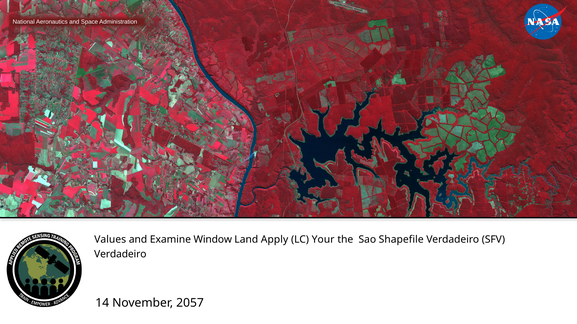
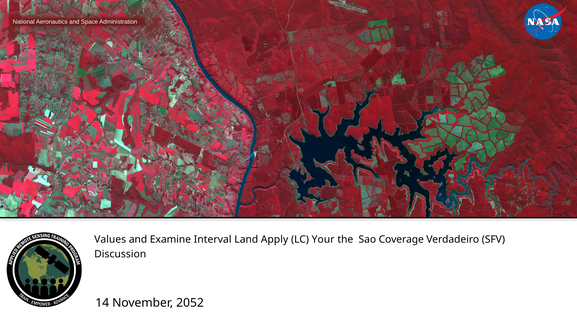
Window: Window -> Interval
Shapefile: Shapefile -> Coverage
Verdadeiro at (120, 255): Verdadeiro -> Discussion
2057: 2057 -> 2052
